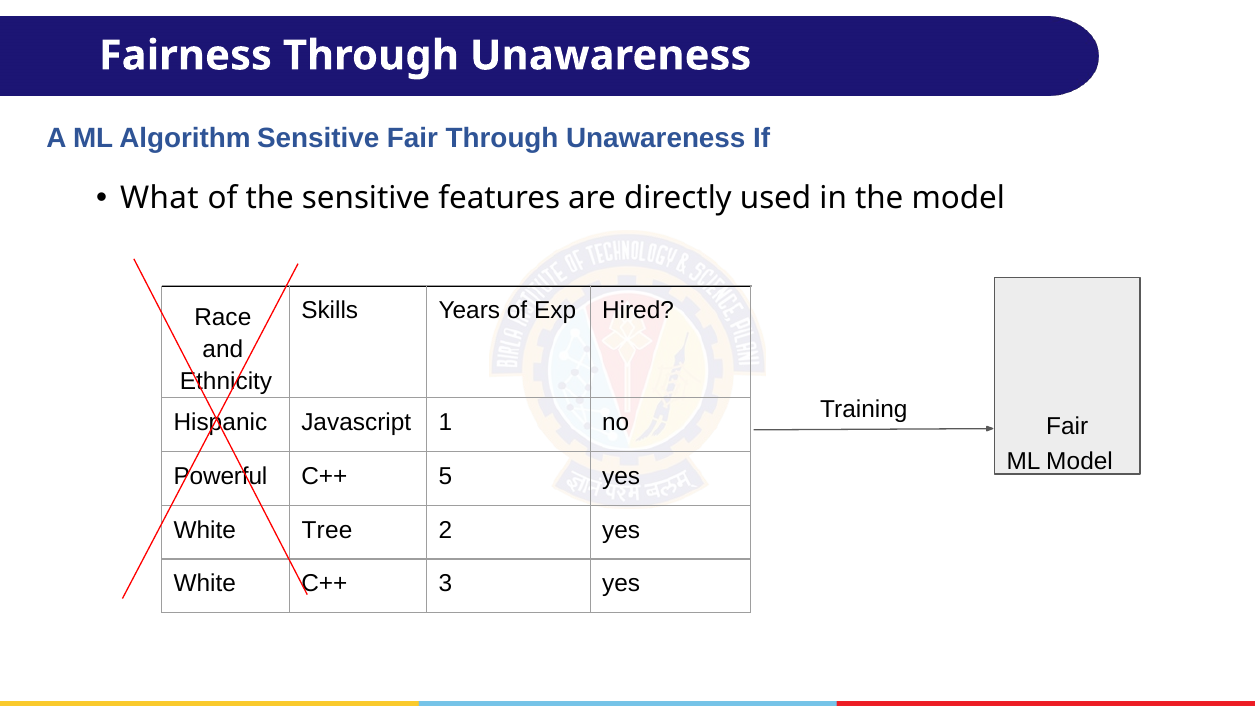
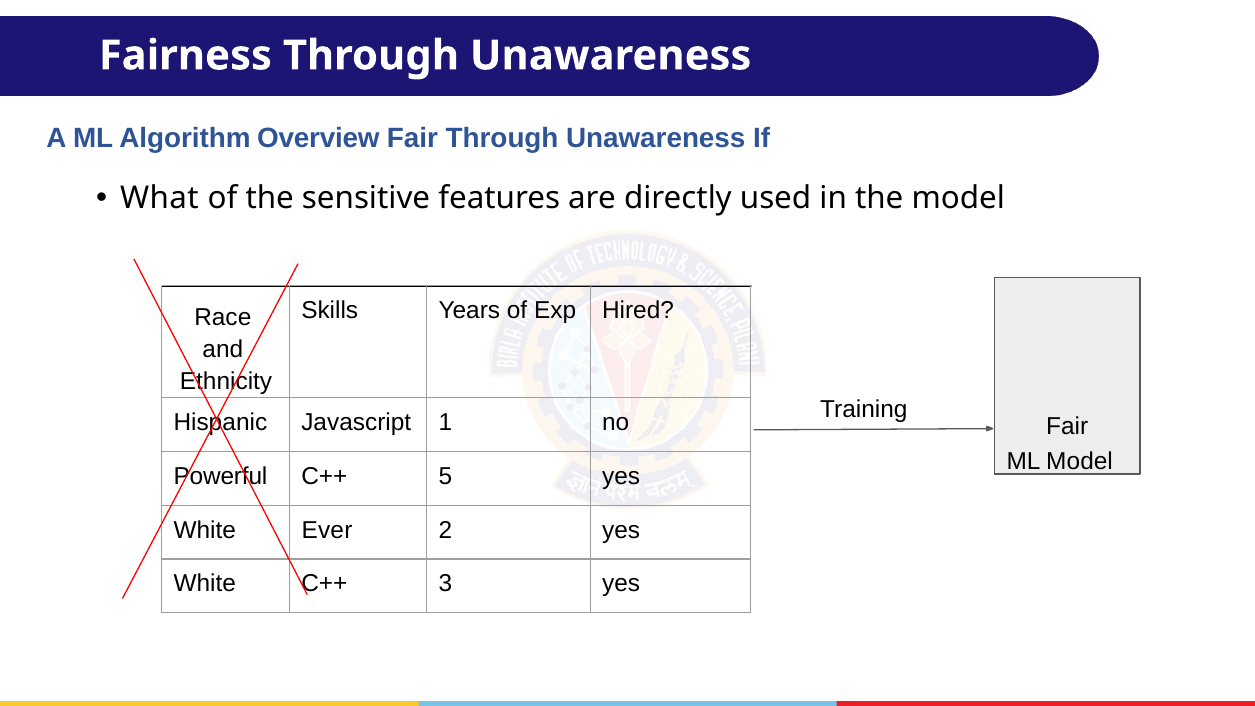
Algorithm Sensitive: Sensitive -> Overview
Tree: Tree -> Ever
